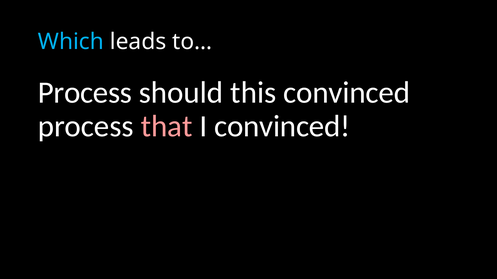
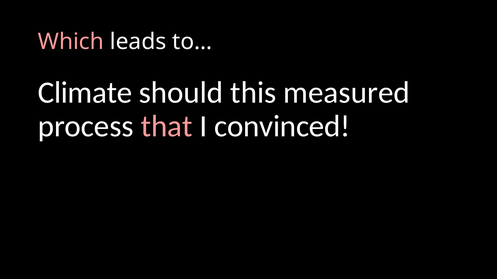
Which colour: light blue -> pink
Process at (85, 93): Process -> Climate
this convinced: convinced -> measured
